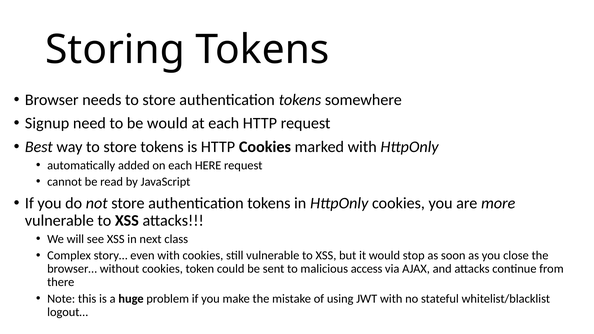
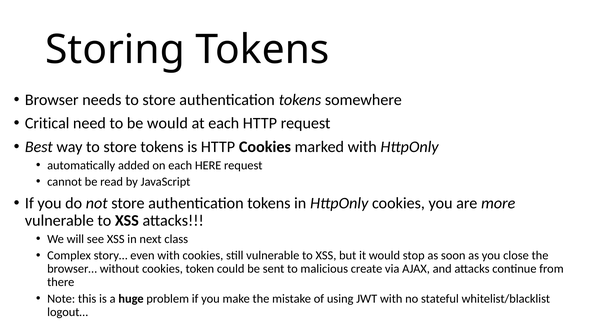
Signup: Signup -> Critical
access: access -> create
